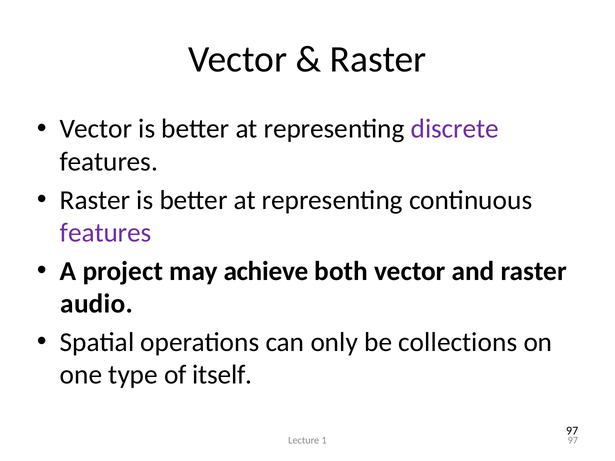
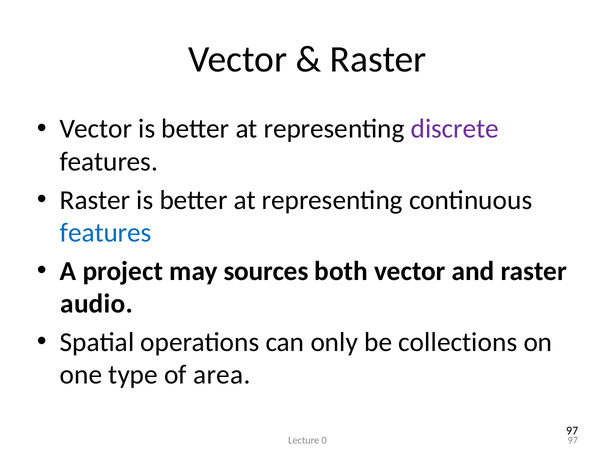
features at (106, 233) colour: purple -> blue
achieve: achieve -> sources
itself: itself -> area
1: 1 -> 0
